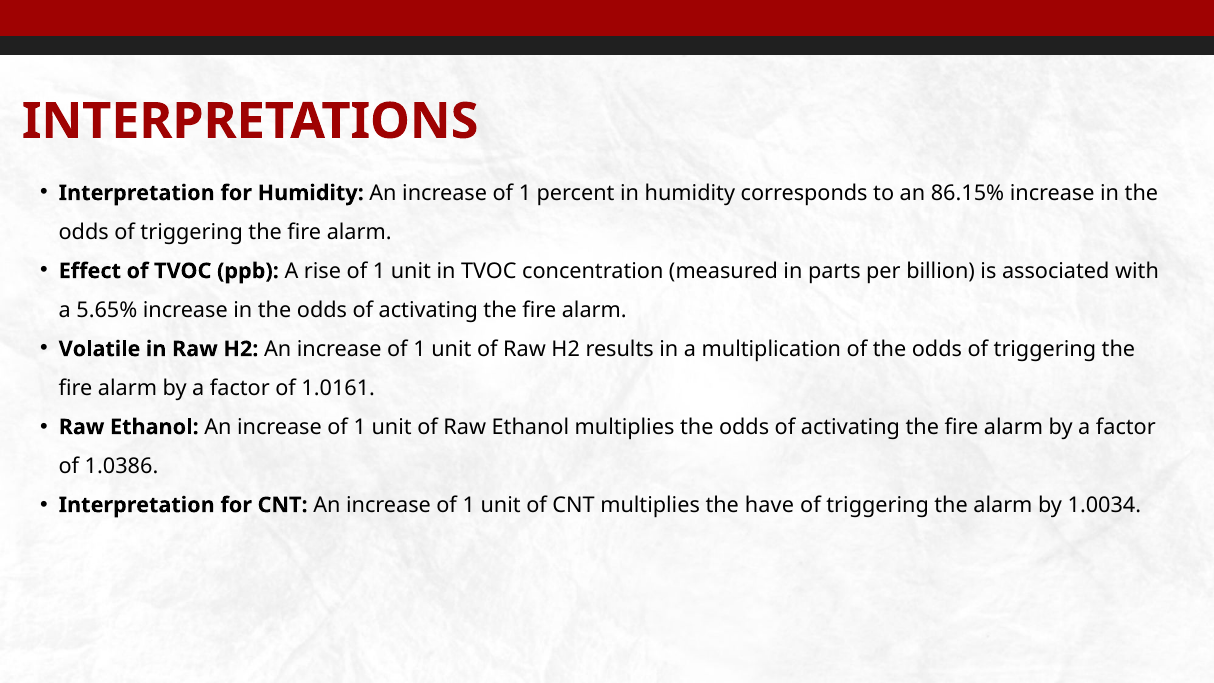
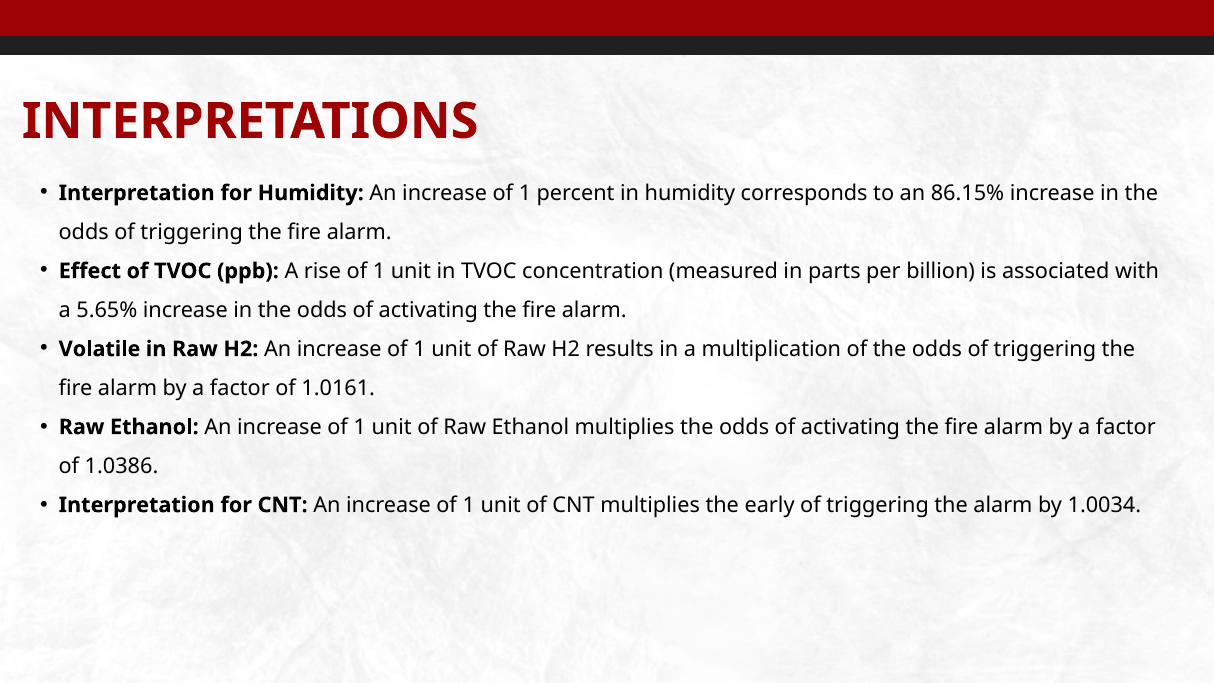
have: have -> early
